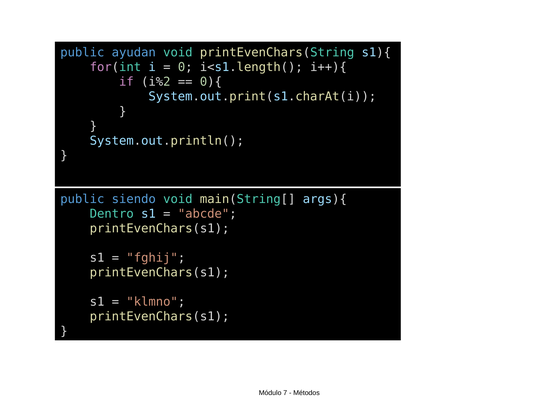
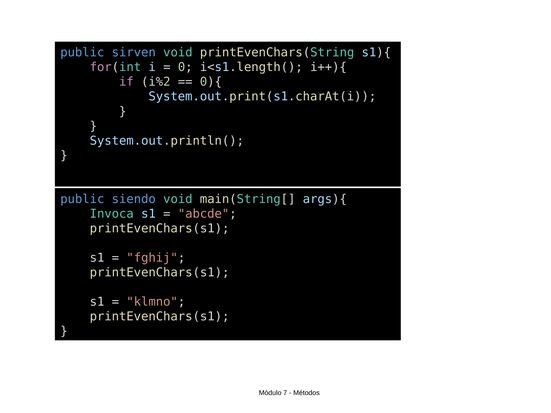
ayudan: ayudan -> sirven
Dentro: Dentro -> Invoca
